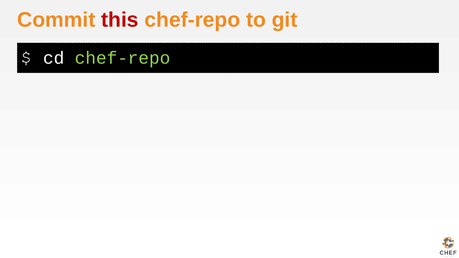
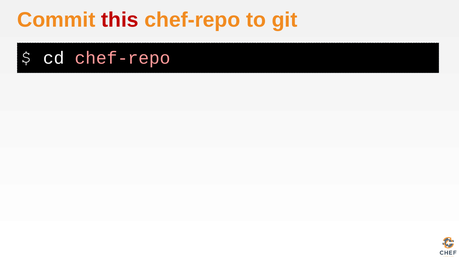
chef-repo at (123, 58) colour: light green -> pink
